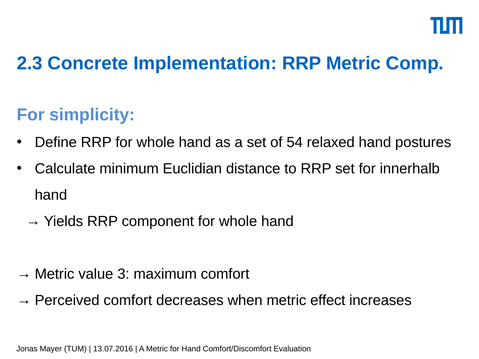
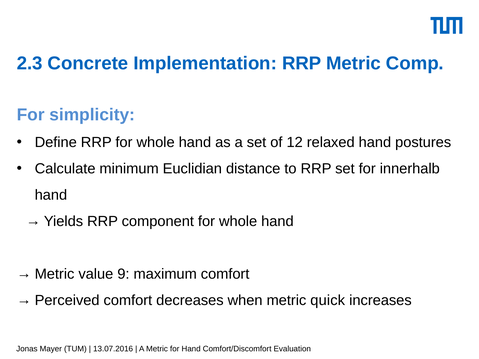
54: 54 -> 12
3: 3 -> 9
effect: effect -> quick
